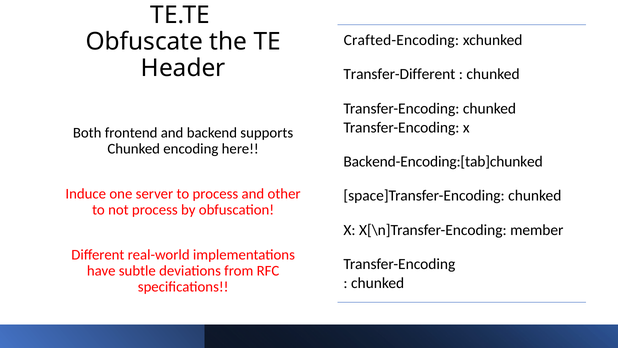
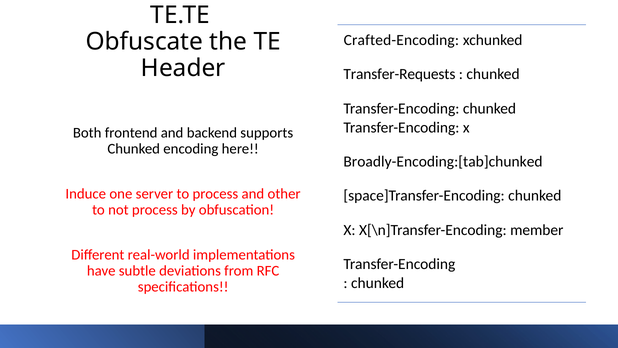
Transfer-Different: Transfer-Different -> Transfer-Requests
Backend-Encoding:[tab]chunked: Backend-Encoding:[tab]chunked -> Broadly-Encoding:[tab]chunked
